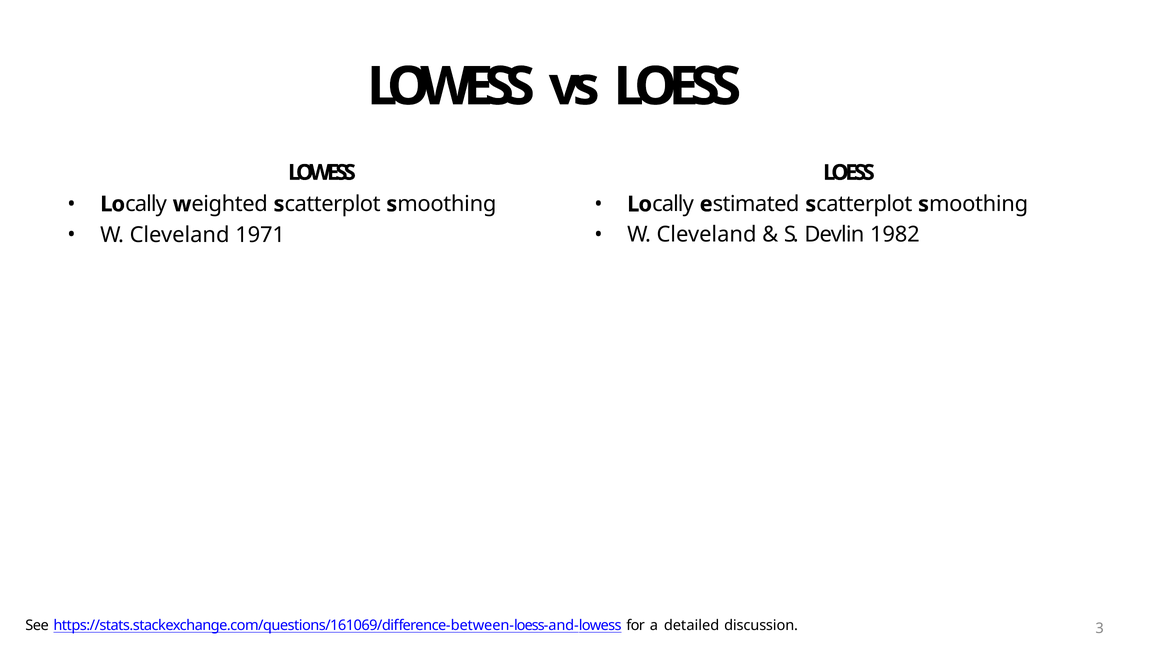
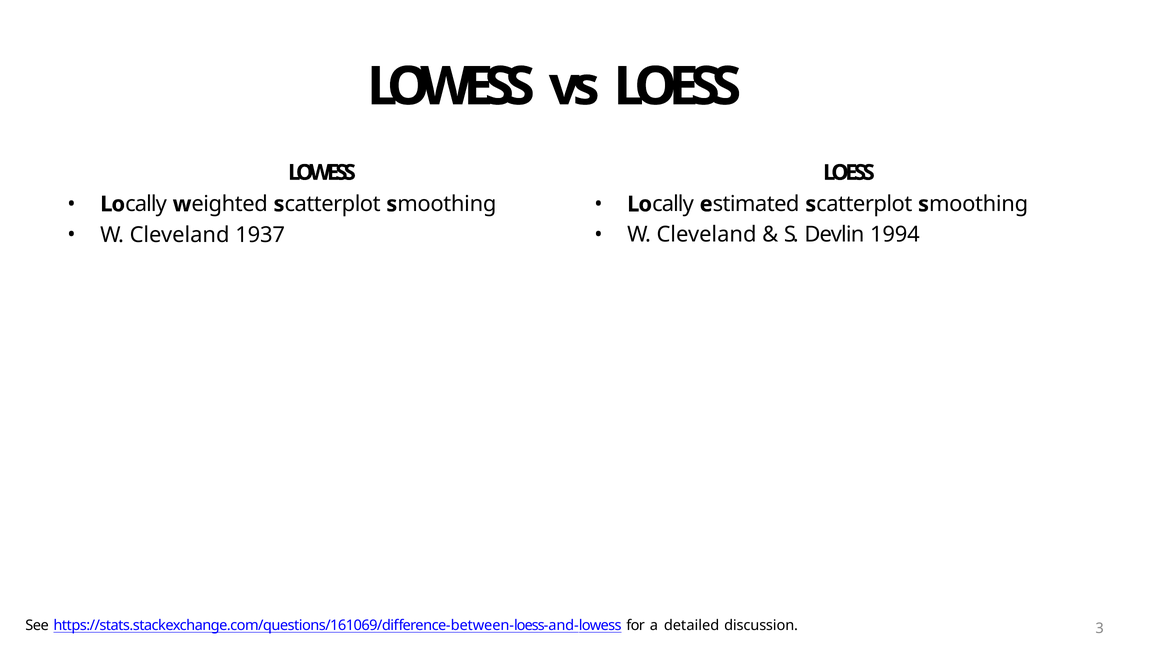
1982: 1982 -> 1994
1971: 1971 -> 1937
